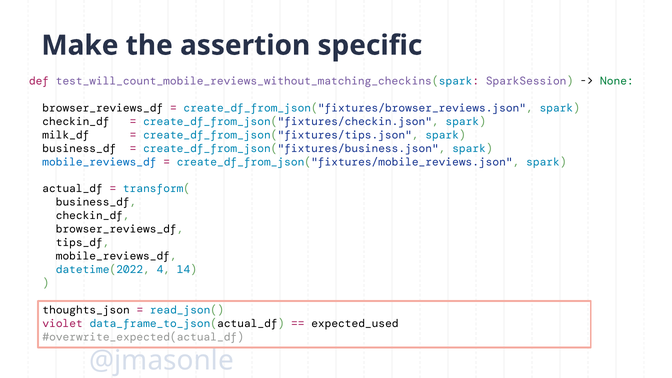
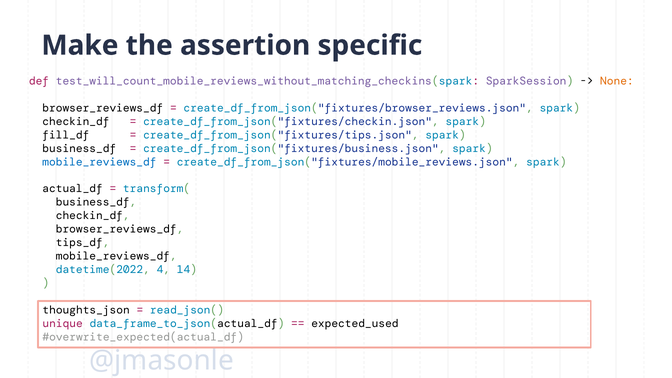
None colour: green -> orange
milk_df: milk_df -> fill_df
violet: violet -> unique
